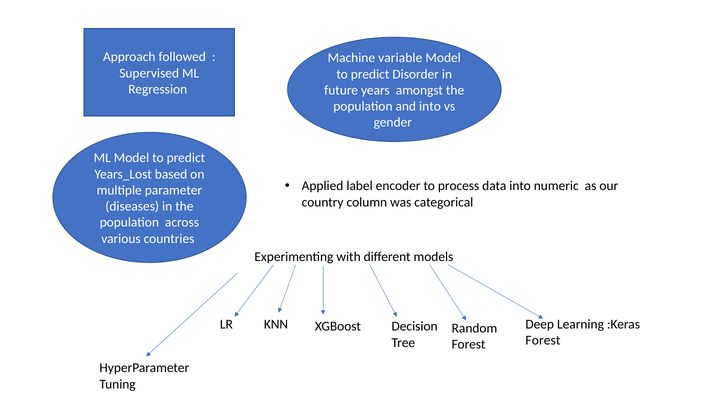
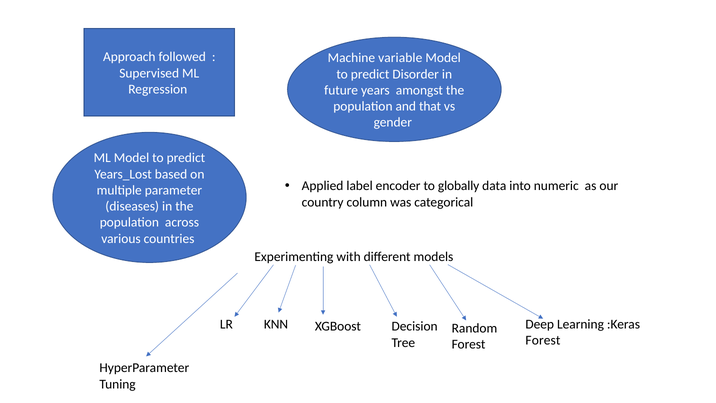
and into: into -> that
process: process -> globally
